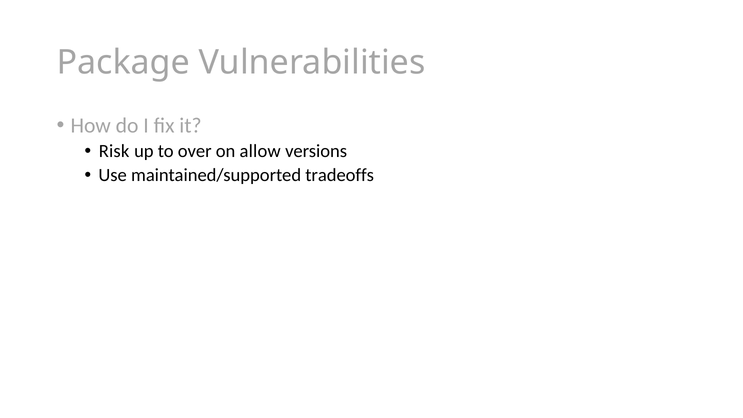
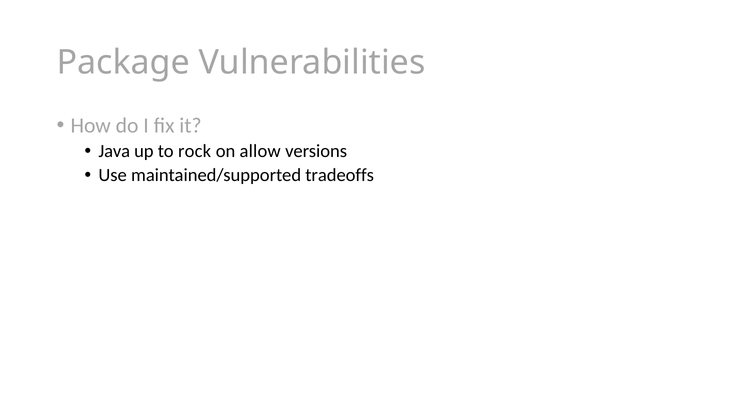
Risk: Risk -> Java
over: over -> rock
